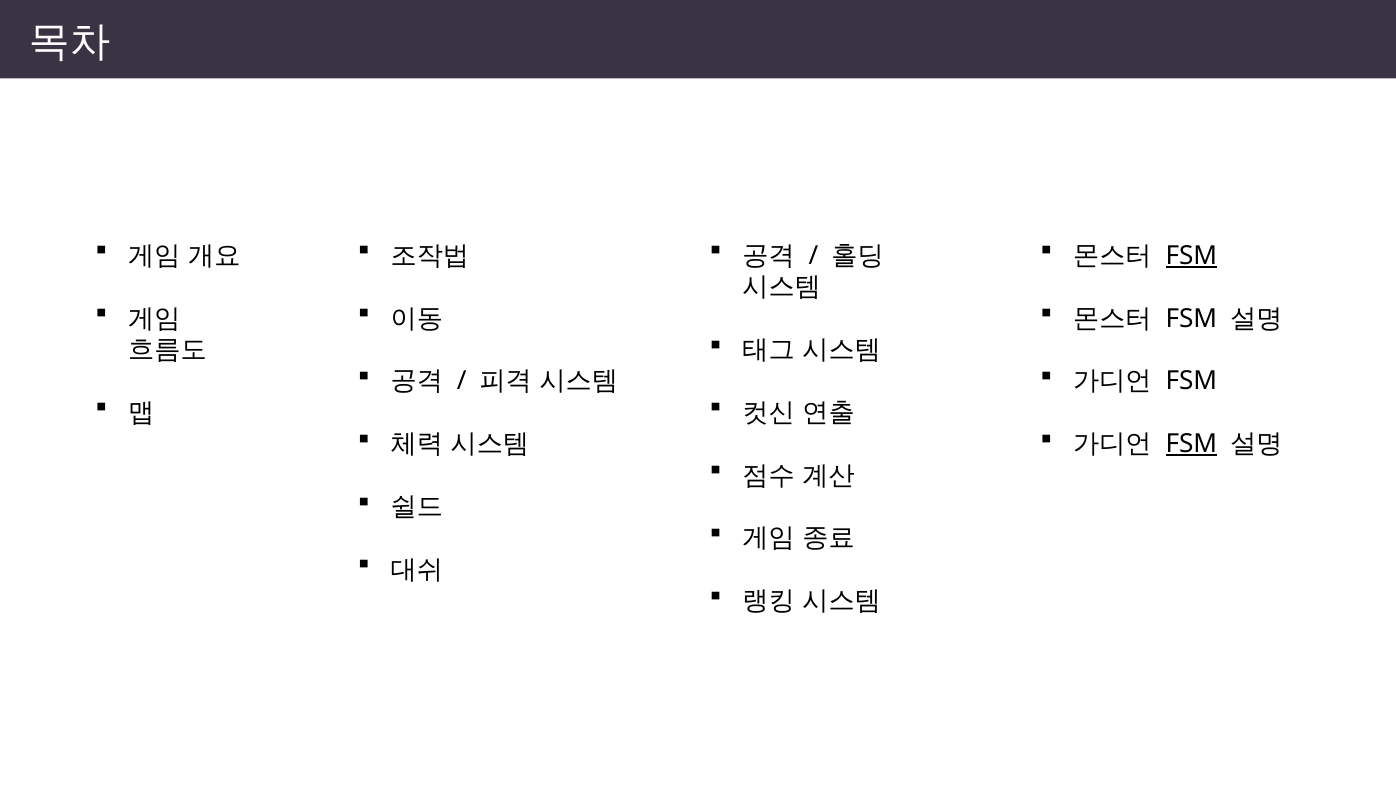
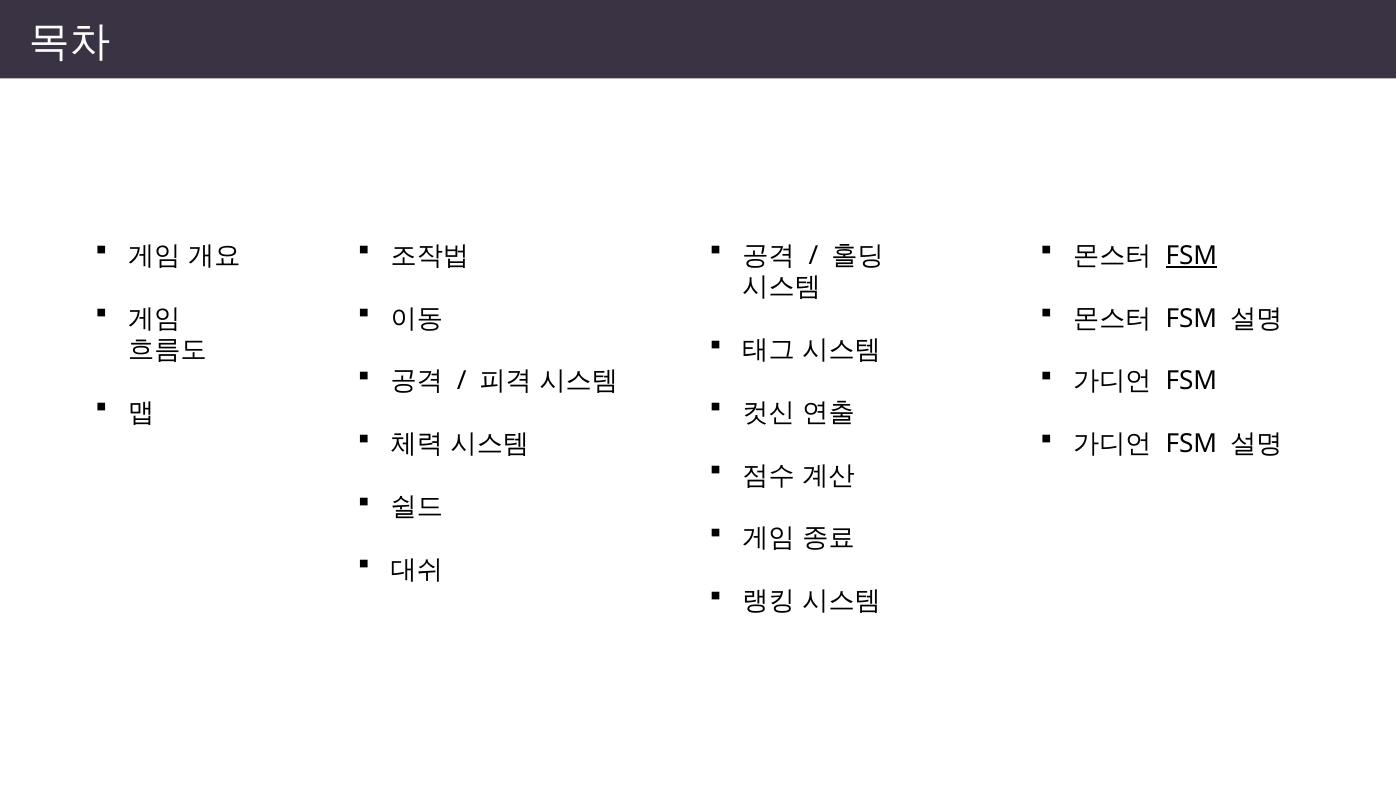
FSM at (1191, 444) underline: present -> none
